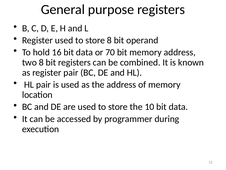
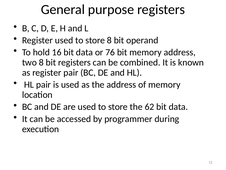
70: 70 -> 76
10: 10 -> 62
